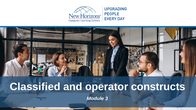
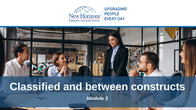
operator: operator -> between
